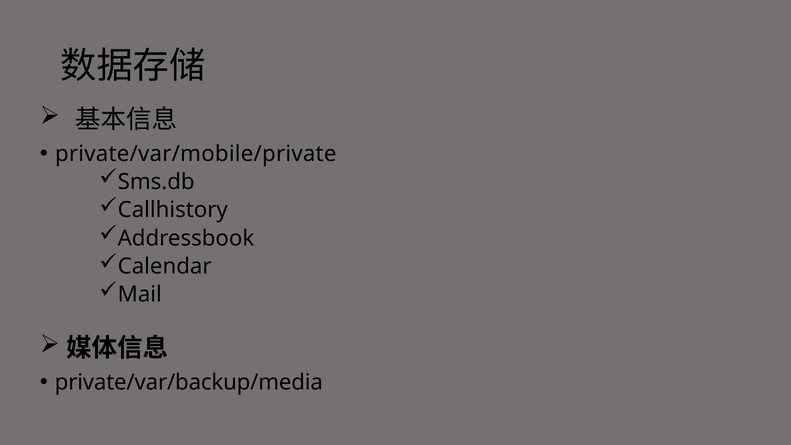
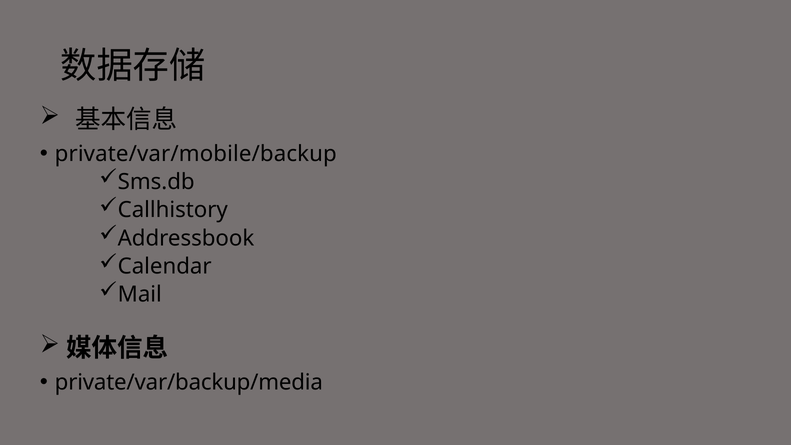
private/var/mobile/private: private/var/mobile/private -> private/var/mobile/backup
